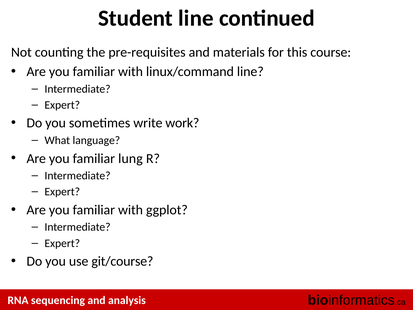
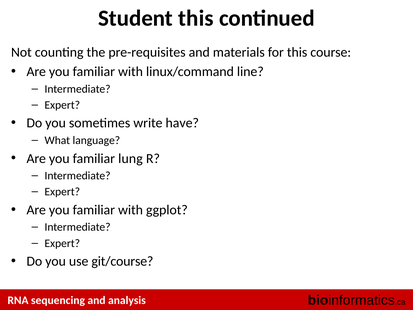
Student line: line -> this
work: work -> have
